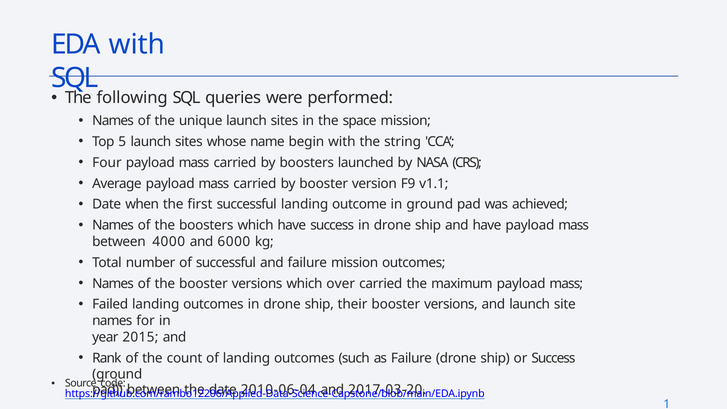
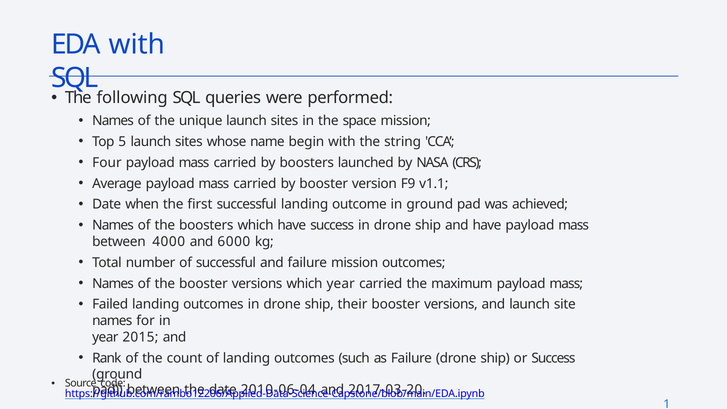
which over: over -> year
